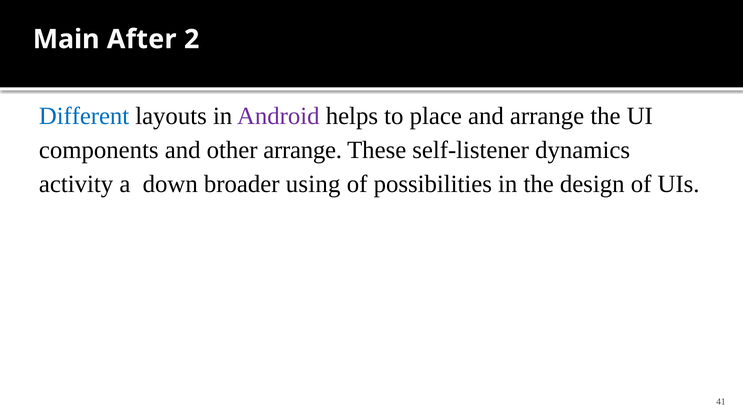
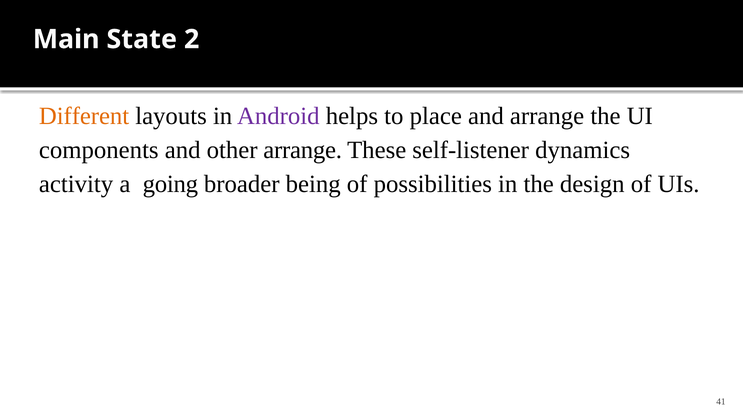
After: After -> State
Different colour: blue -> orange
down: down -> going
using: using -> being
